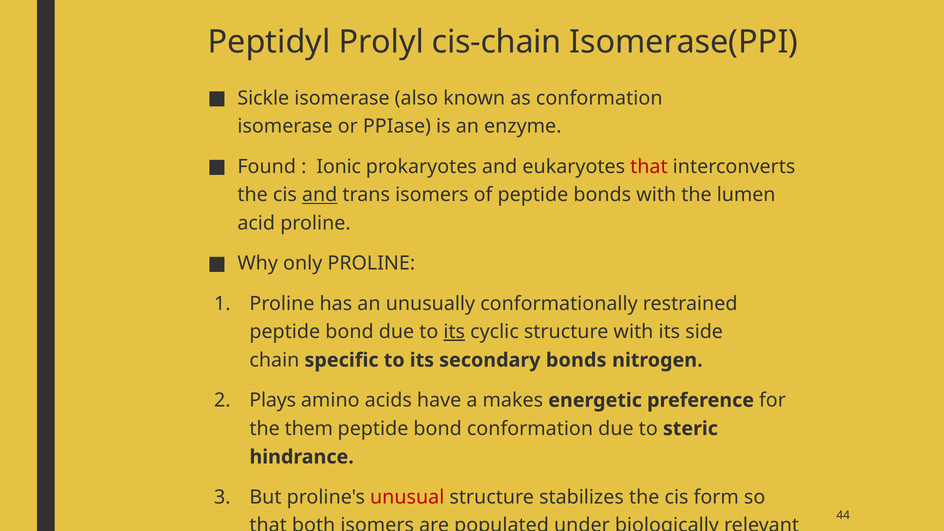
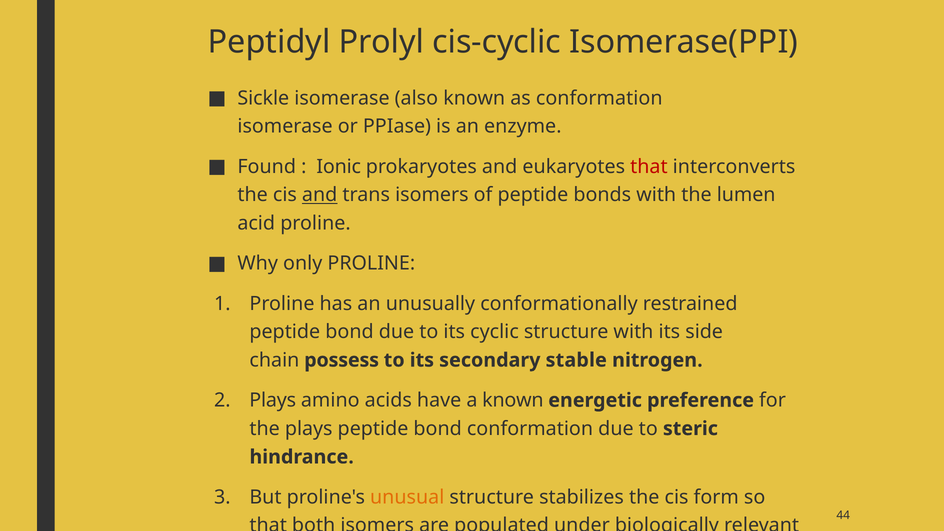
cis-chain: cis-chain -> cis-cyclic
its at (454, 332) underline: present -> none
specific: specific -> possess
secondary bonds: bonds -> stable
a makes: makes -> known
the them: them -> plays
unusual colour: red -> orange
